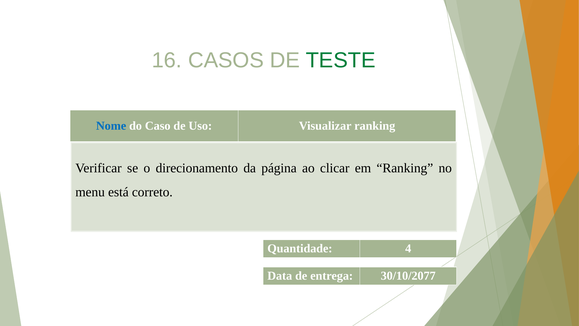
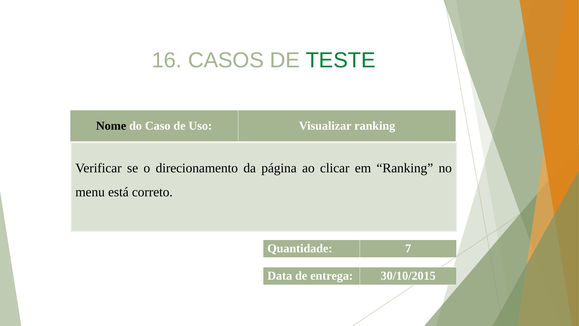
Nome colour: blue -> black
4: 4 -> 7
30/10/2077: 30/10/2077 -> 30/10/2015
